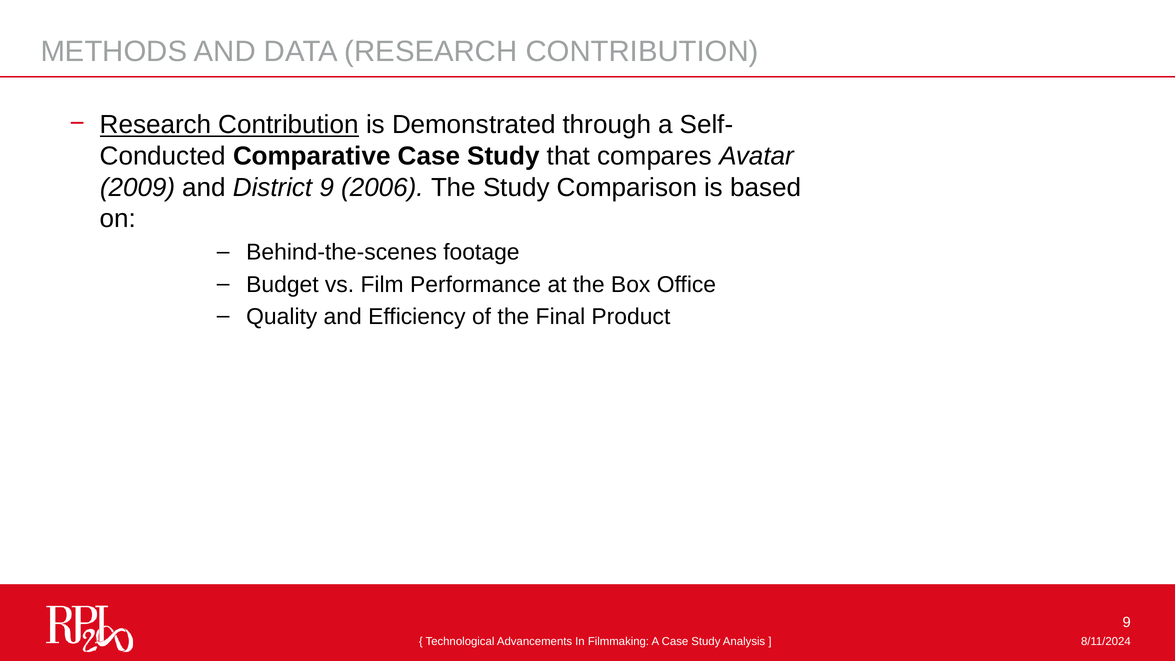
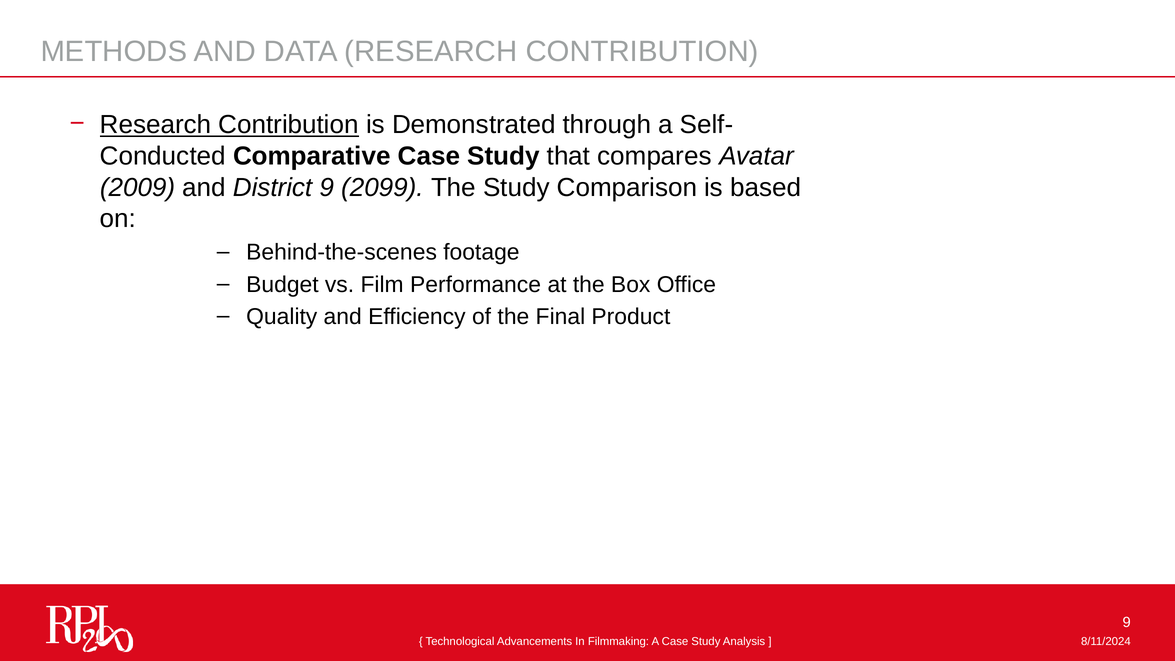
2006: 2006 -> 2099
